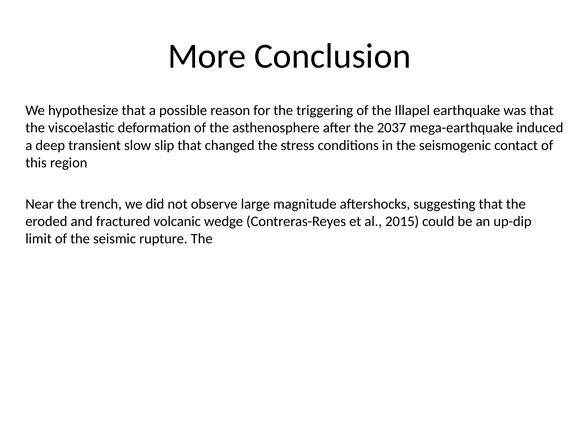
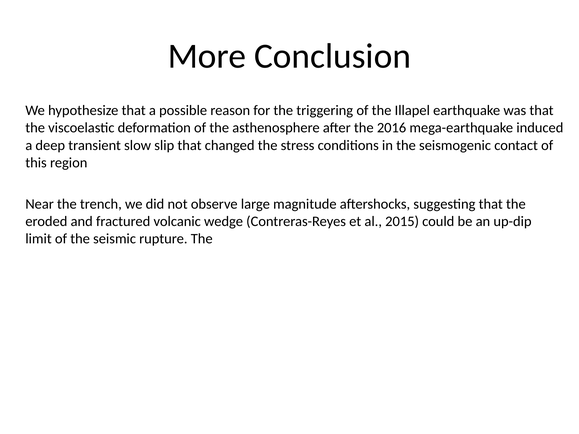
2037: 2037 -> 2016
